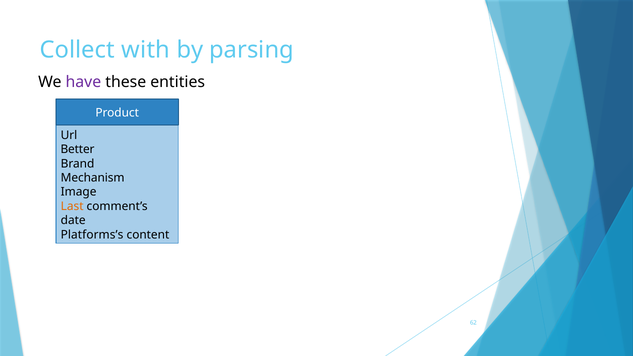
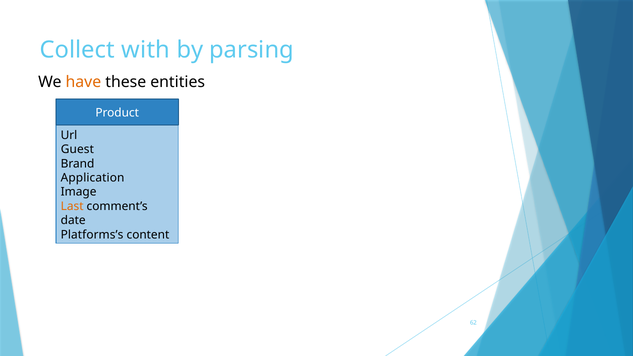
have colour: purple -> orange
Better: Better -> Guest
Mechanism: Mechanism -> Application
